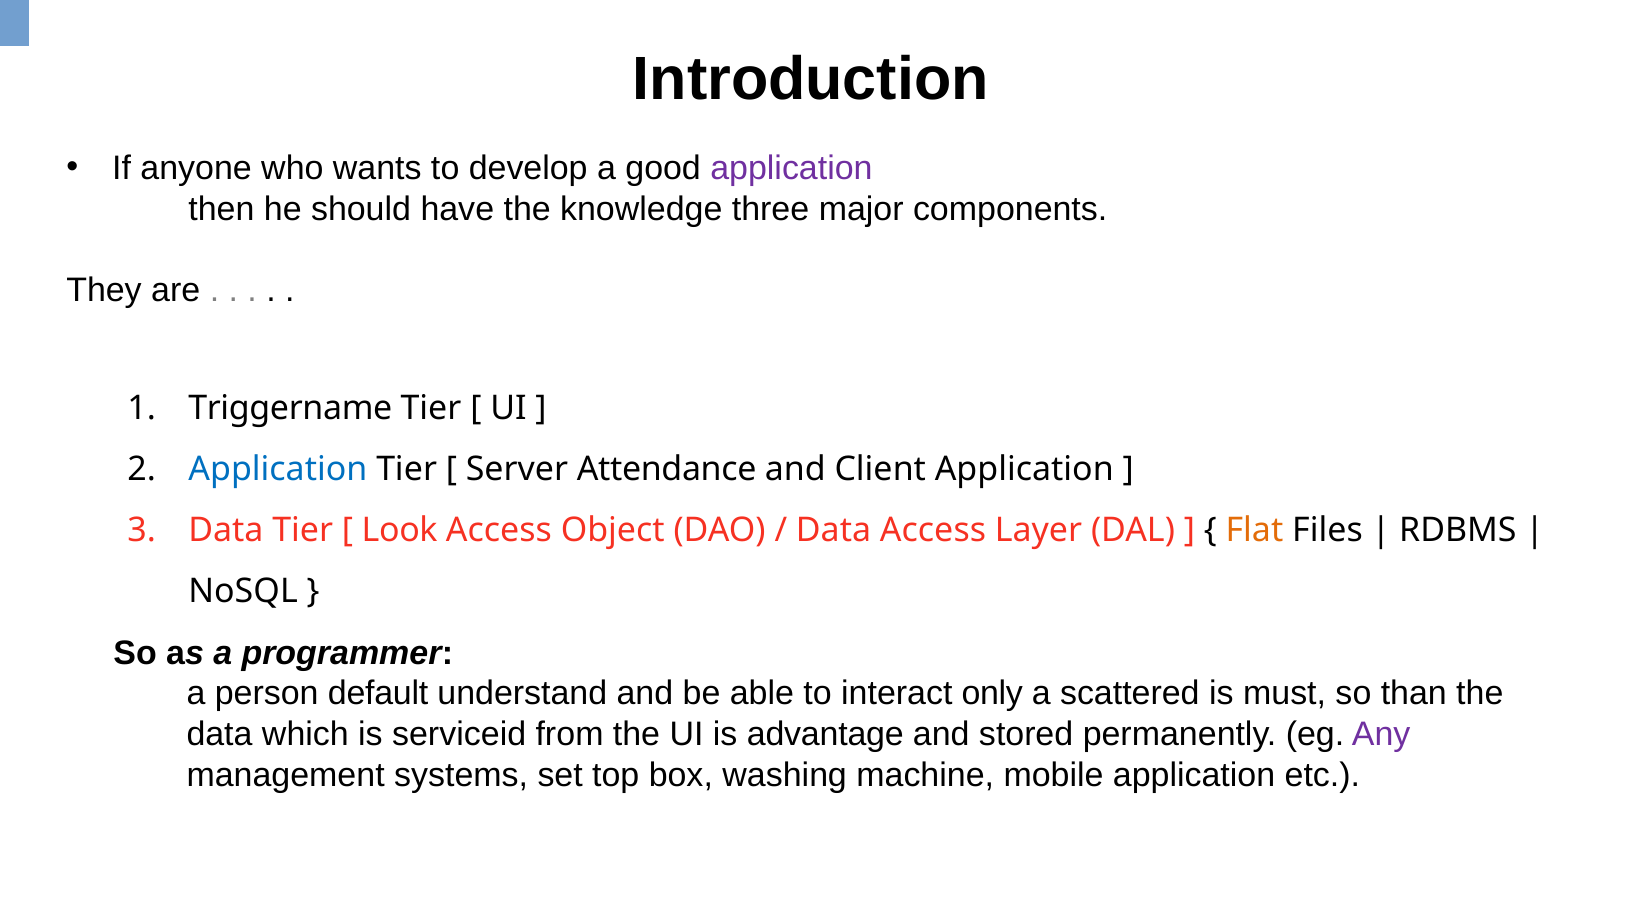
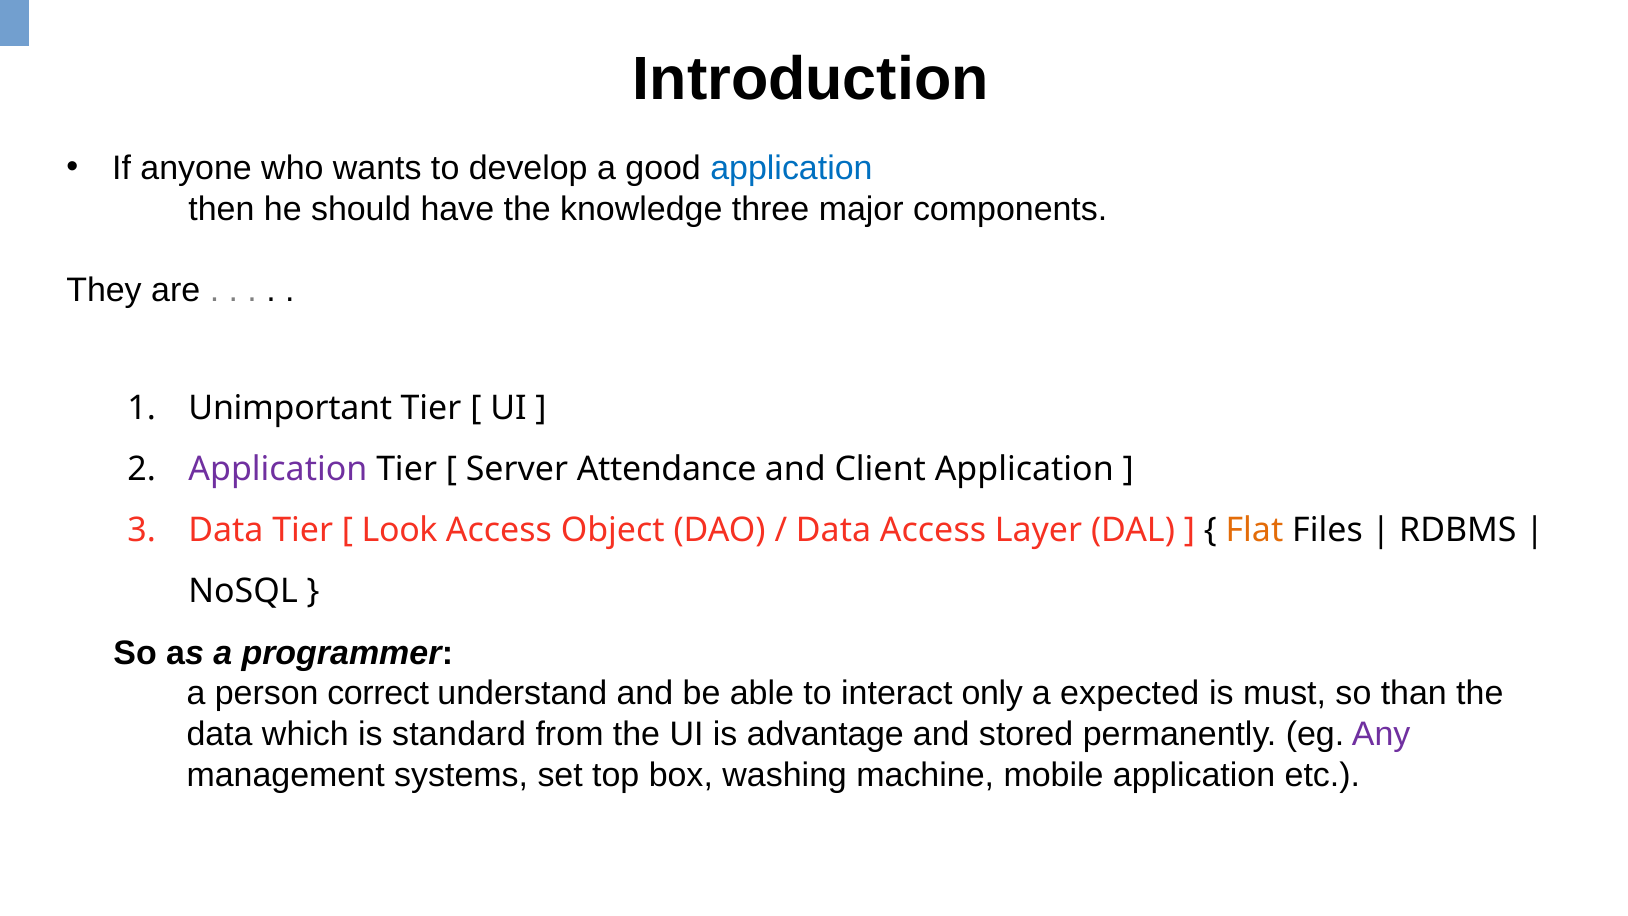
application at (791, 168) colour: purple -> blue
Triggername: Triggername -> Unimportant
Application at (278, 470) colour: blue -> purple
default: default -> correct
scattered: scattered -> expected
serviceid: serviceid -> standard
